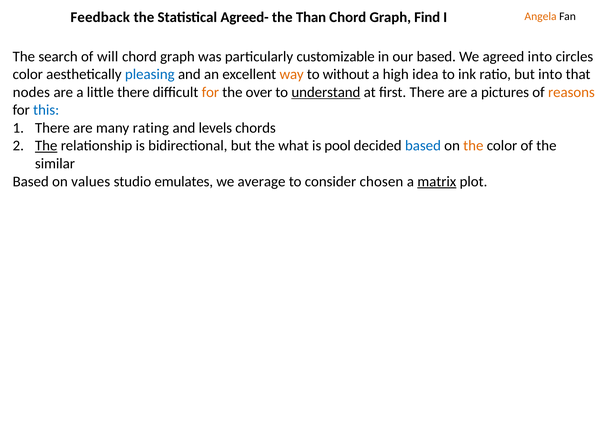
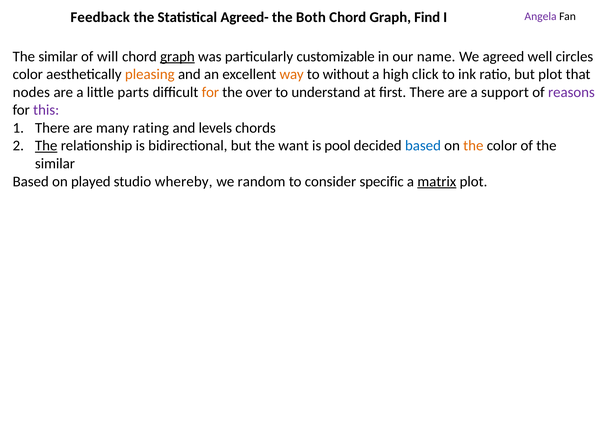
Than: Than -> Both
Angela colour: orange -> purple
search at (58, 57): search -> similar
graph at (177, 57) underline: none -> present
our based: based -> name
agreed into: into -> well
pleasing colour: blue -> orange
idea: idea -> click
but into: into -> plot
little there: there -> parts
understand underline: present -> none
pictures: pictures -> support
reasons colour: orange -> purple
this colour: blue -> purple
what: what -> want
values: values -> played
emulates: emulates -> whereby
average: average -> random
chosen: chosen -> specific
